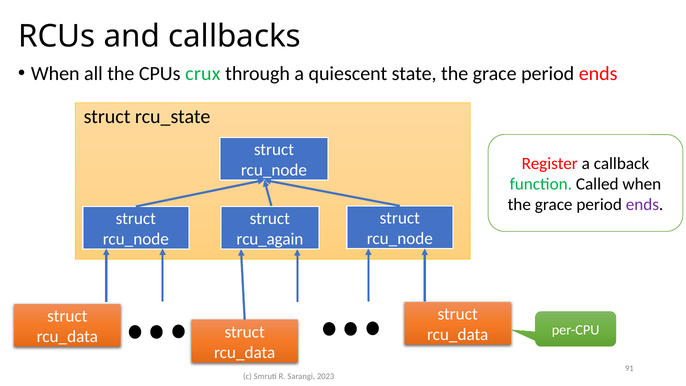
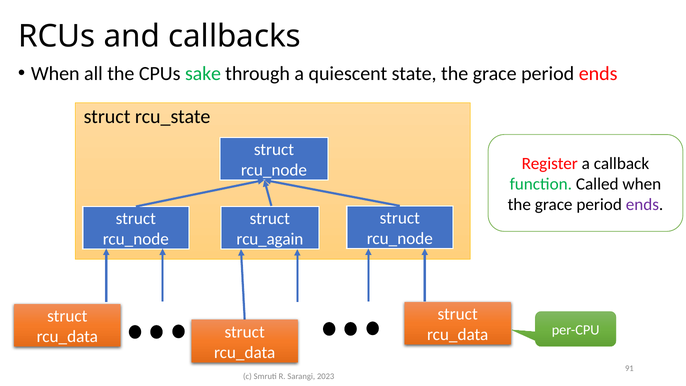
crux: crux -> sake
